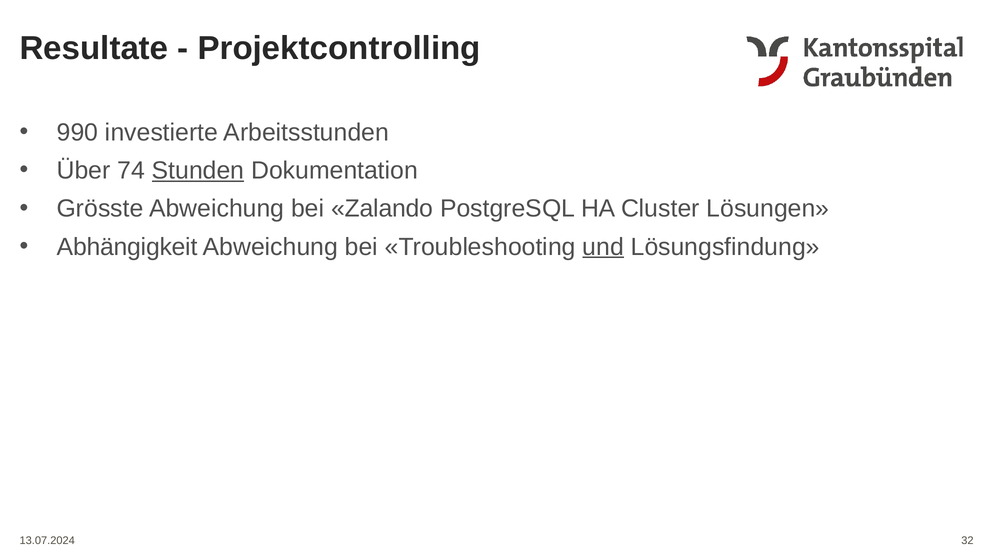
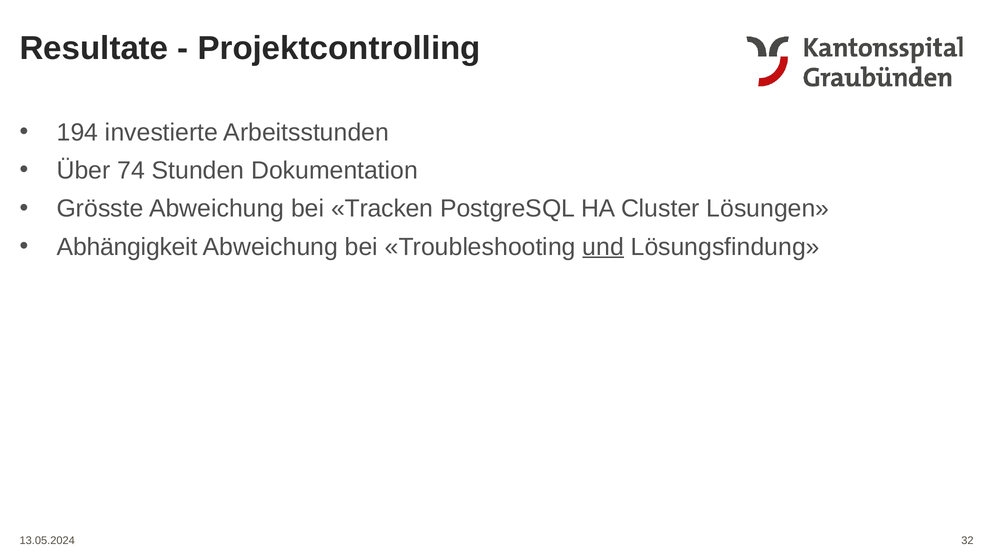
990: 990 -> 194
Stunden underline: present -> none
Zalando: Zalando -> Tracken
13.07.2024: 13.07.2024 -> 13.05.2024
